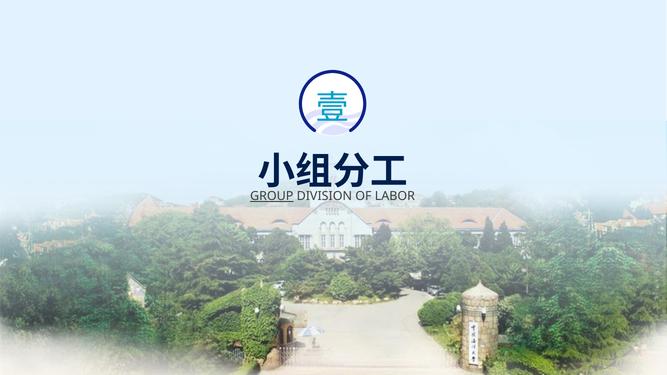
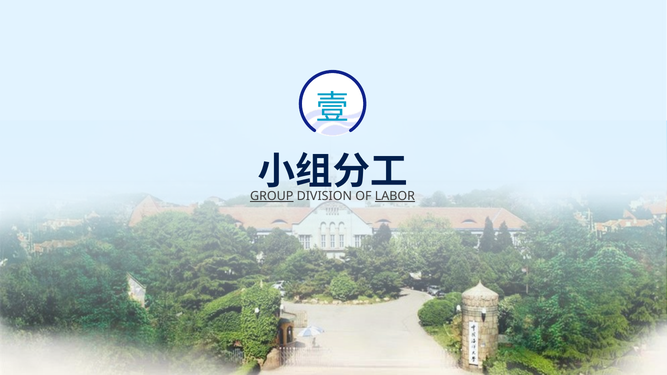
LABOR underline: none -> present
